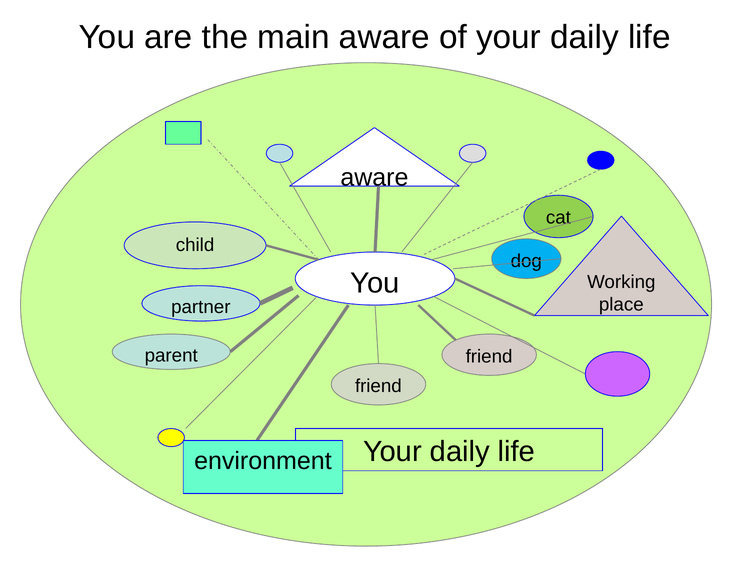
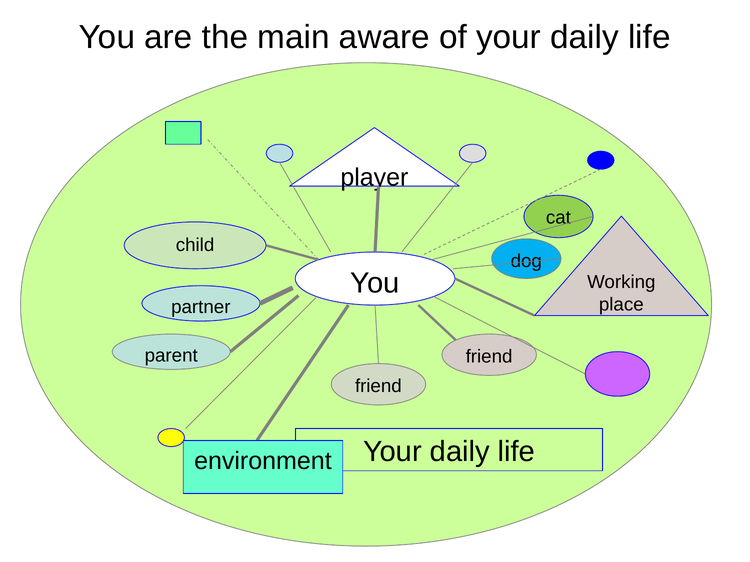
aware at (374, 177): aware -> player
